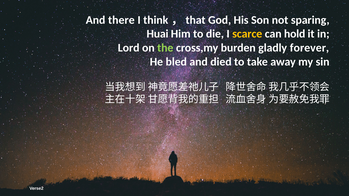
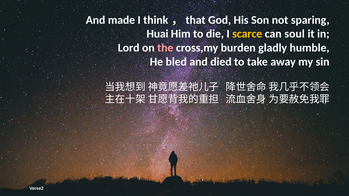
there: there -> made
hold: hold -> soul
the colour: light green -> pink
forever: forever -> humble
